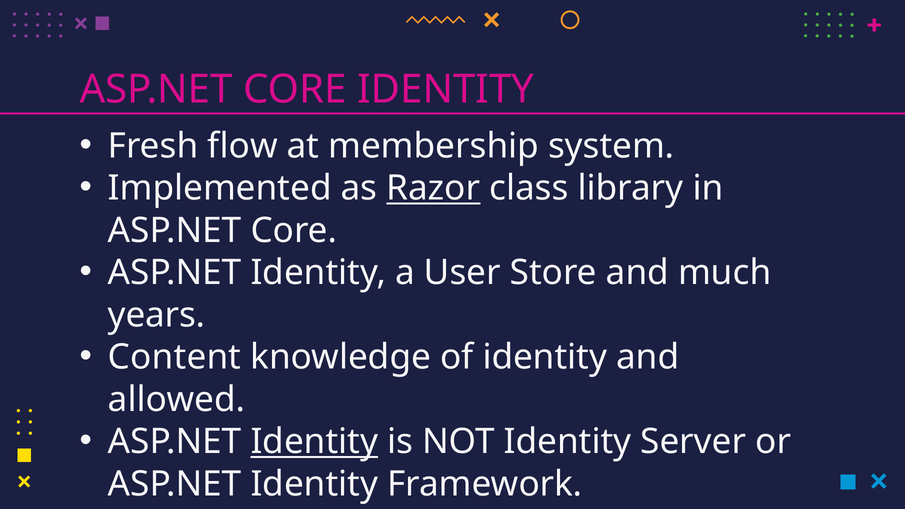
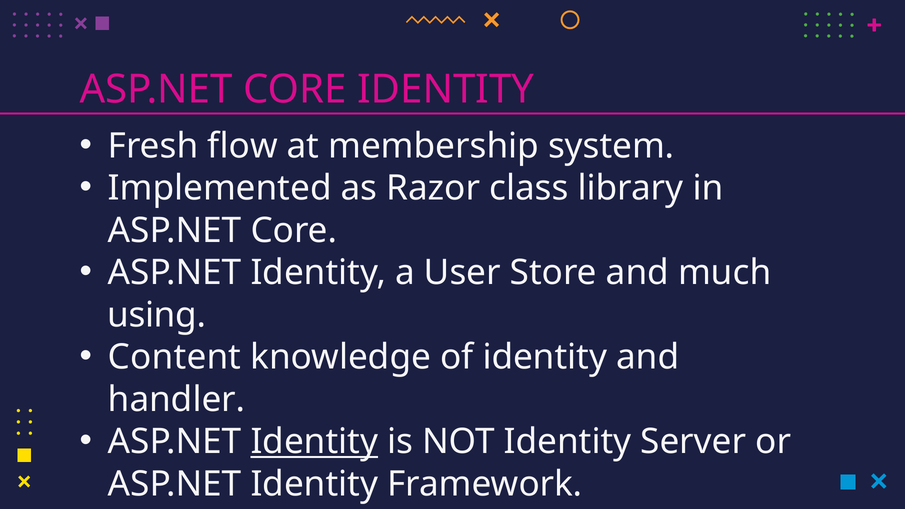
Razor underline: present -> none
years: years -> using
allowed: allowed -> handler
